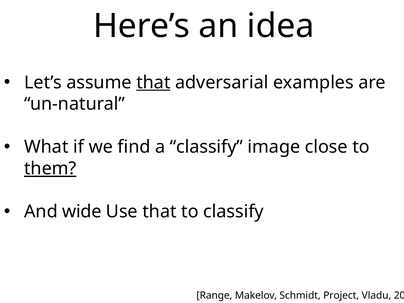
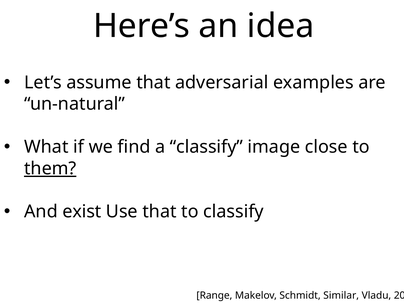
that at (153, 82) underline: present -> none
wide: wide -> exist
Project: Project -> Similar
